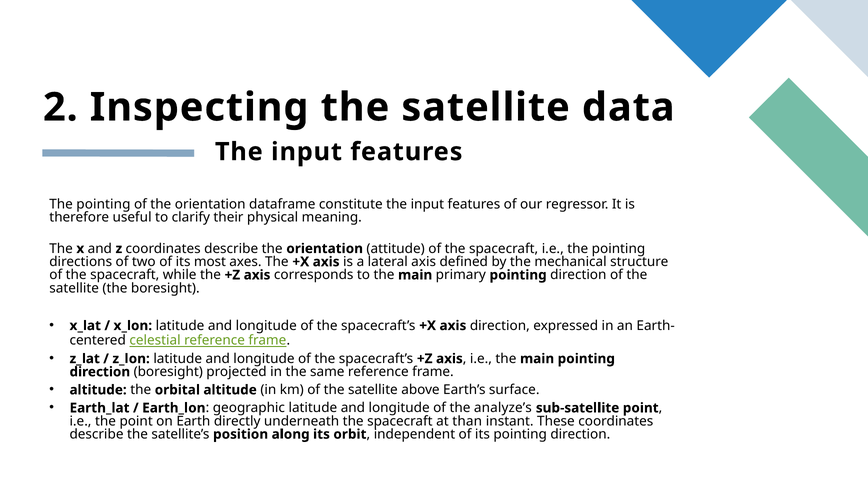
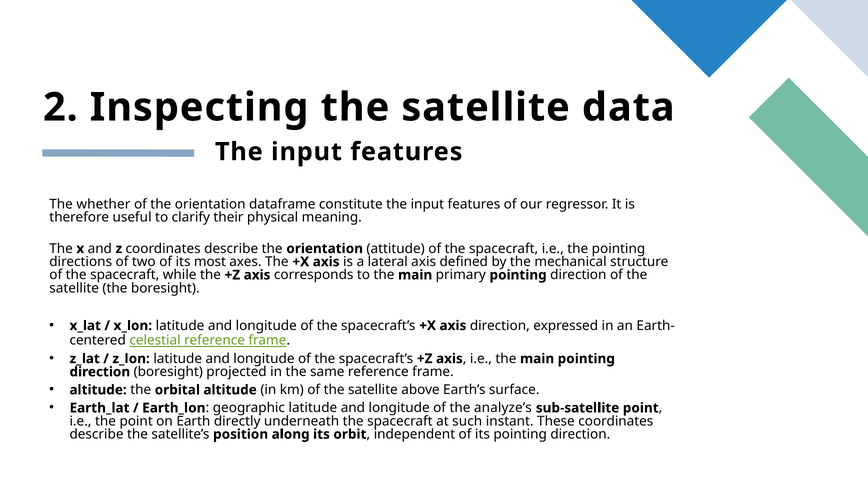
pointing at (103, 204): pointing -> whether
than: than -> such
